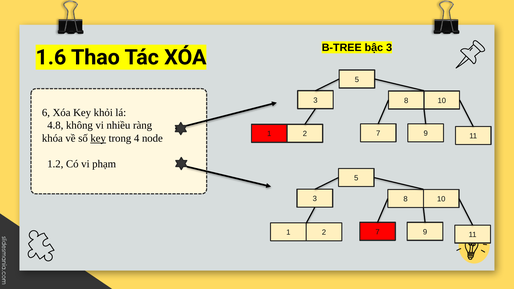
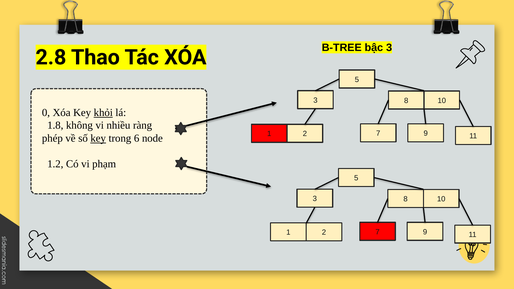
1.6: 1.6 -> 2.8
6: 6 -> 0
khỏi underline: none -> present
4.8: 4.8 -> 1.8
khóa: khóa -> phép
4: 4 -> 6
